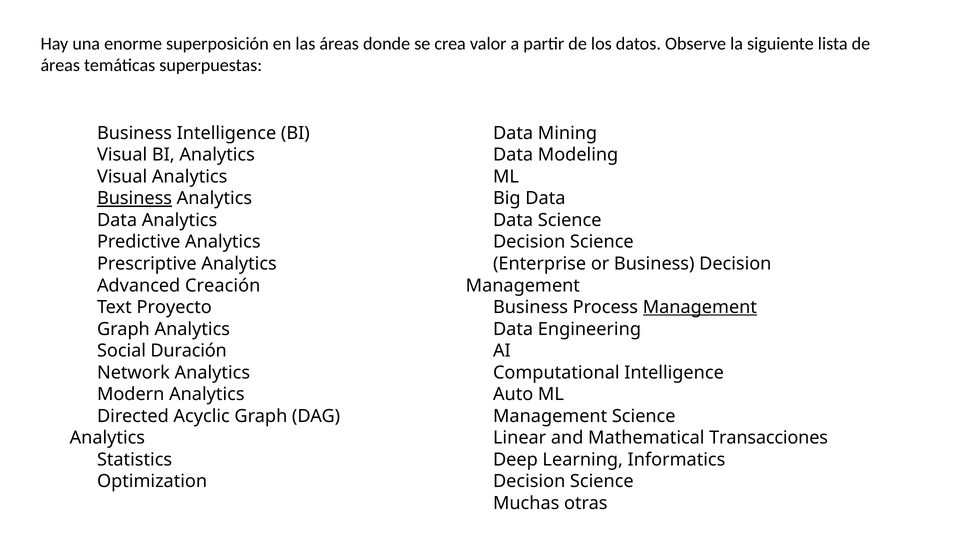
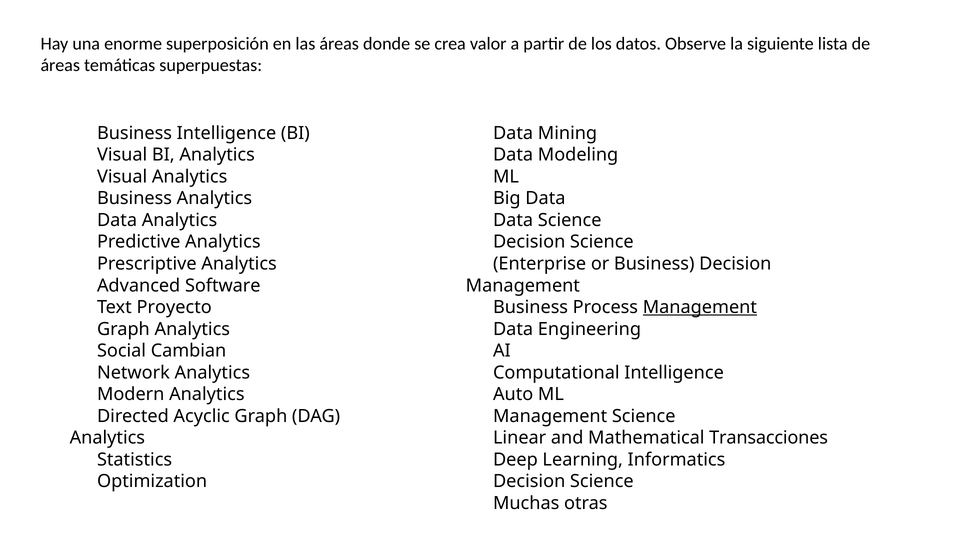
Business at (135, 198) underline: present -> none
Creación: Creación -> Software
Duración: Duración -> Cambian
